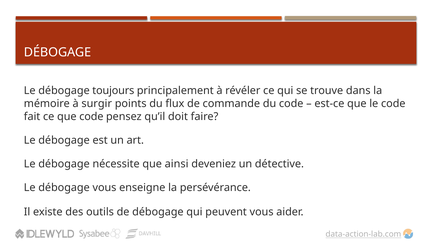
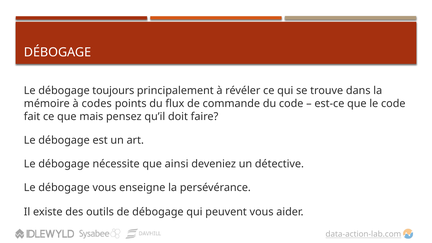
surgir: surgir -> codes
que code: code -> mais
